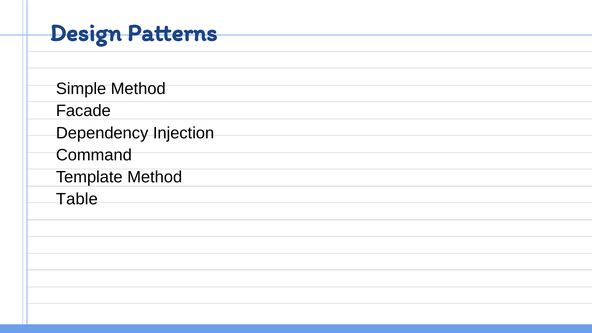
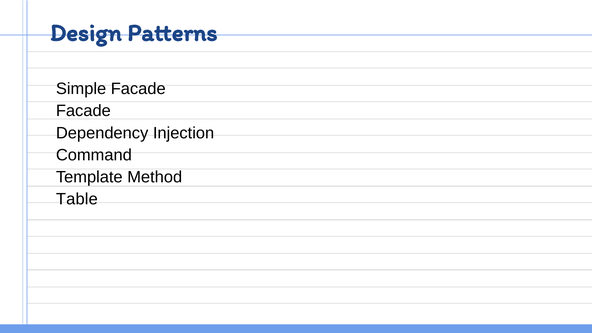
Simple Method: Method -> Facade
